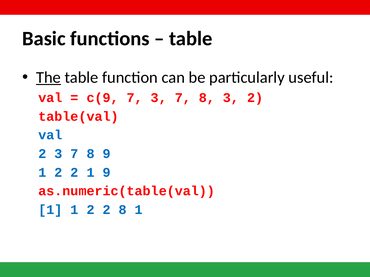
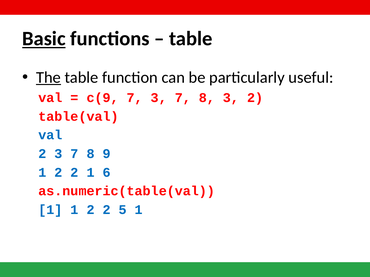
Basic underline: none -> present
1 9: 9 -> 6
2 8: 8 -> 5
